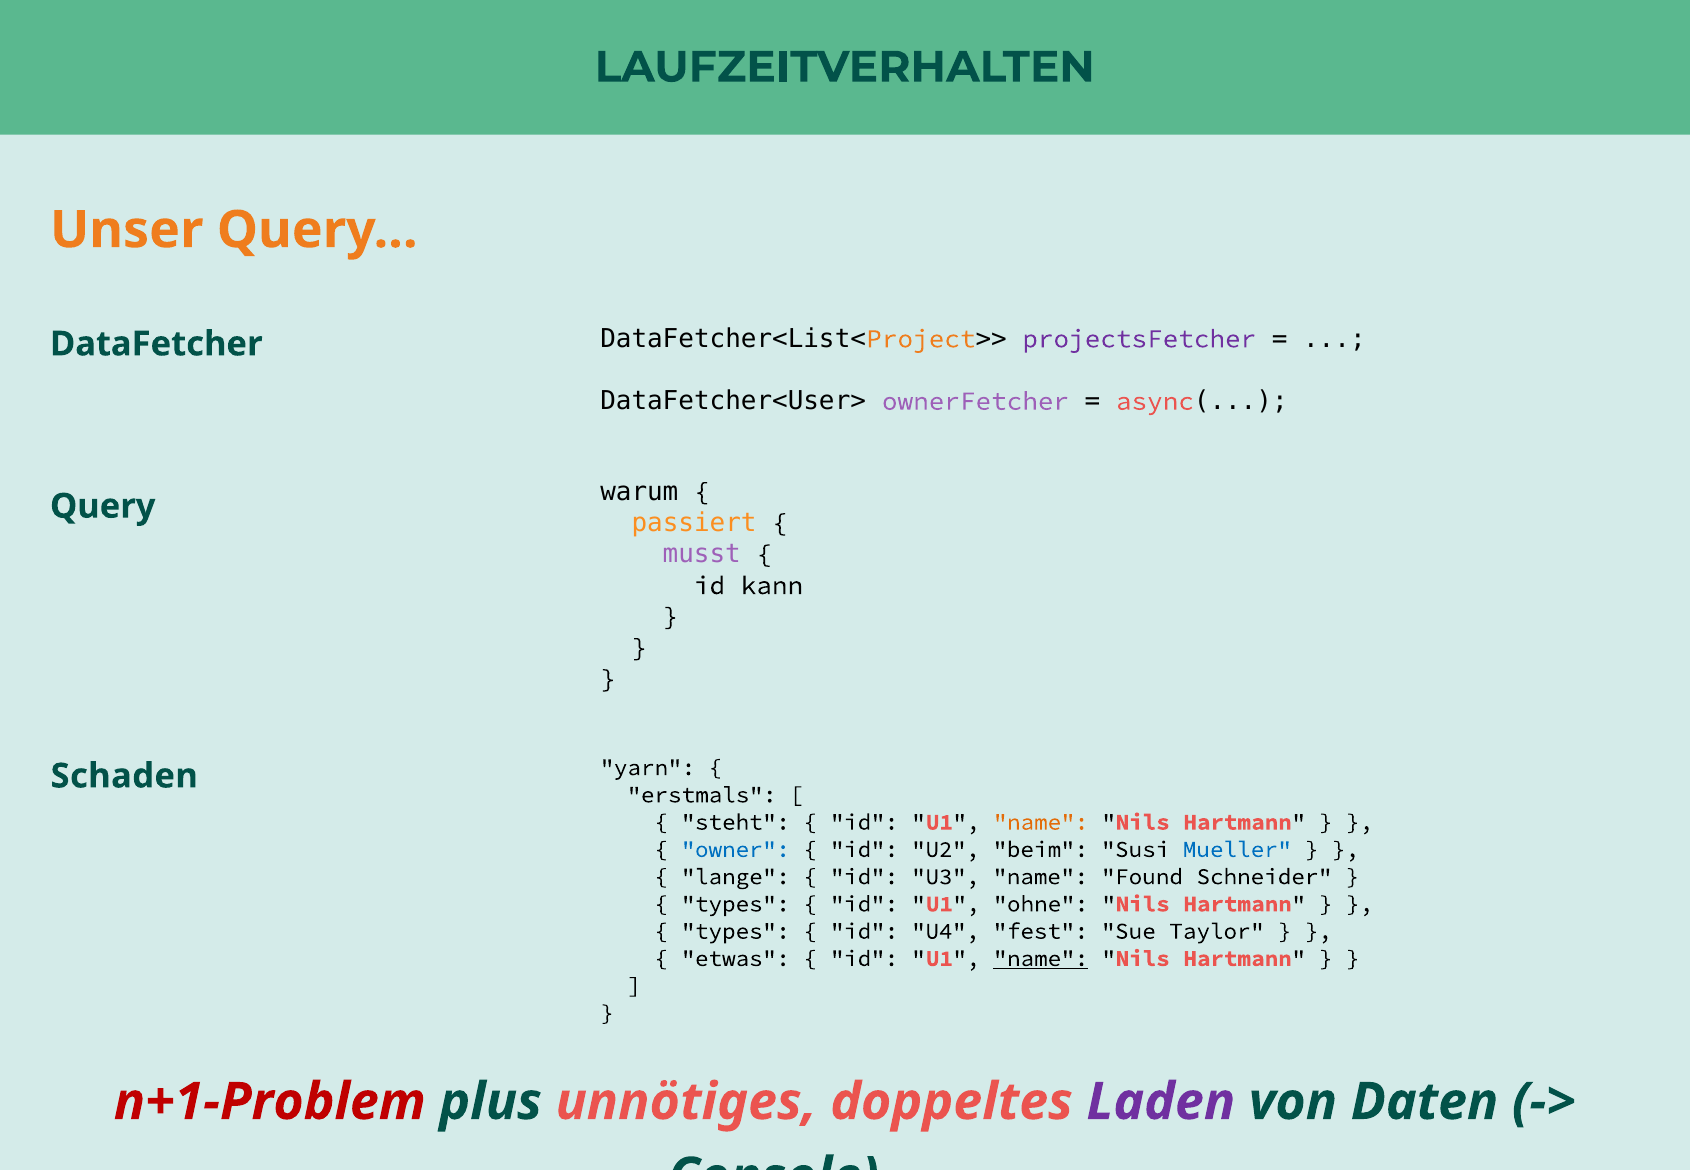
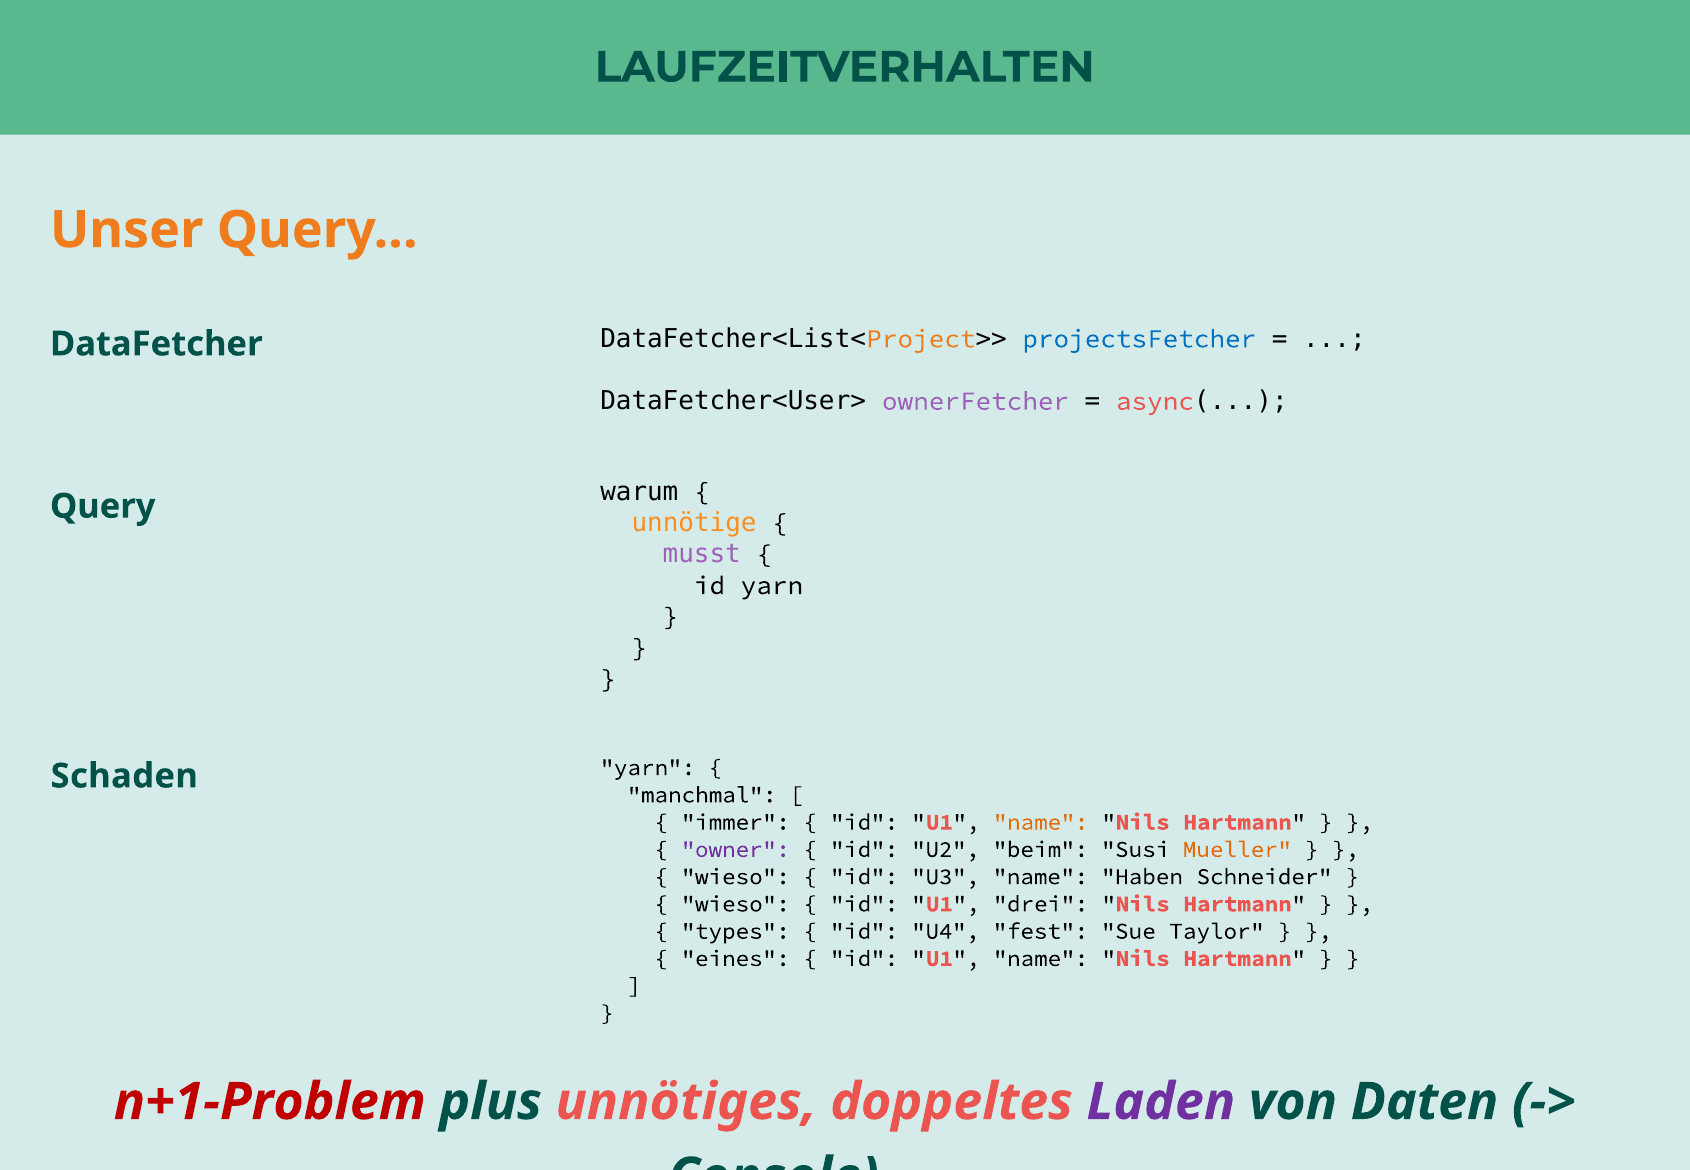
projectsFetcher colour: purple -> blue
passiert: passiert -> unnötige
id kann: kann -> yarn
erstmals: erstmals -> manchmal
steht: steht -> immer
owner colour: blue -> purple
Mueller colour: blue -> orange
lange at (736, 877): lange -> wieso
Found: Found -> Haben
types at (736, 904): types -> wieso
ohne: ohne -> drei
etwas: etwas -> eines
name at (1041, 958) underline: present -> none
